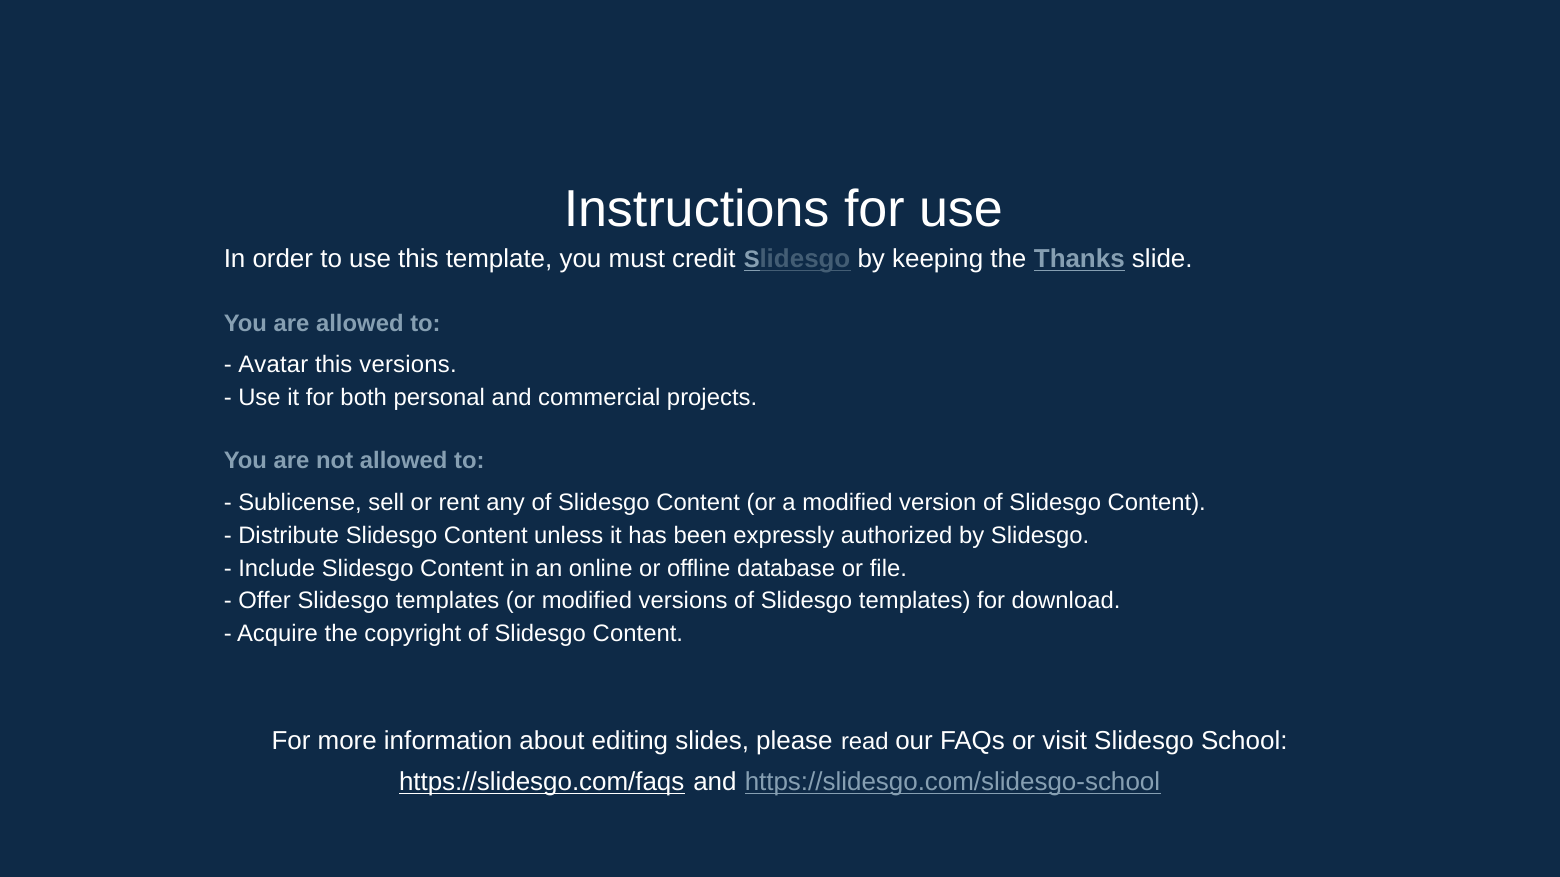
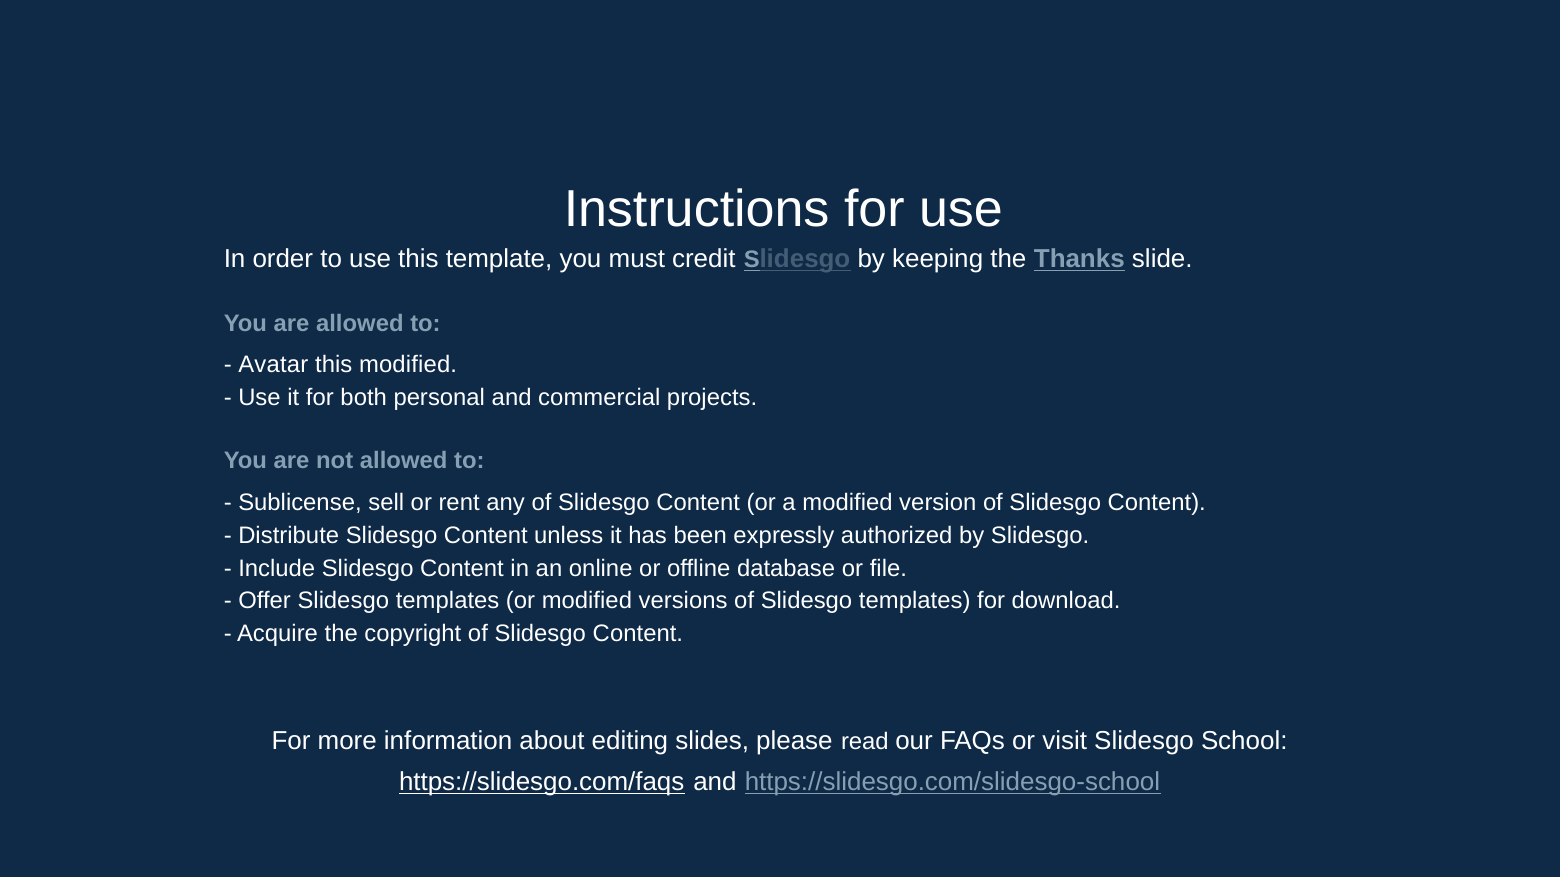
this versions: versions -> modified
